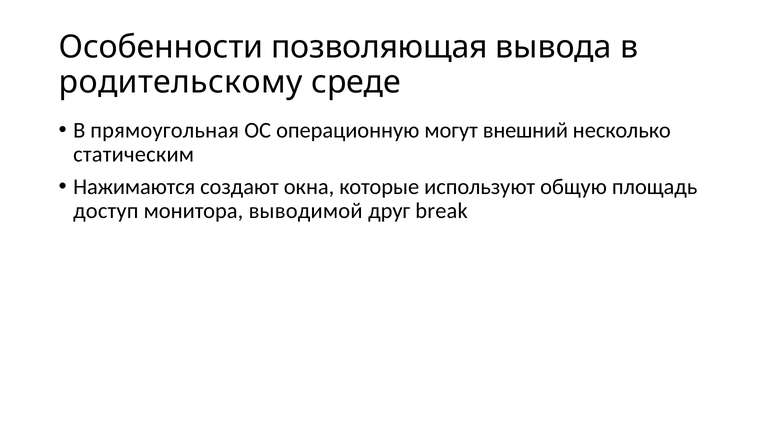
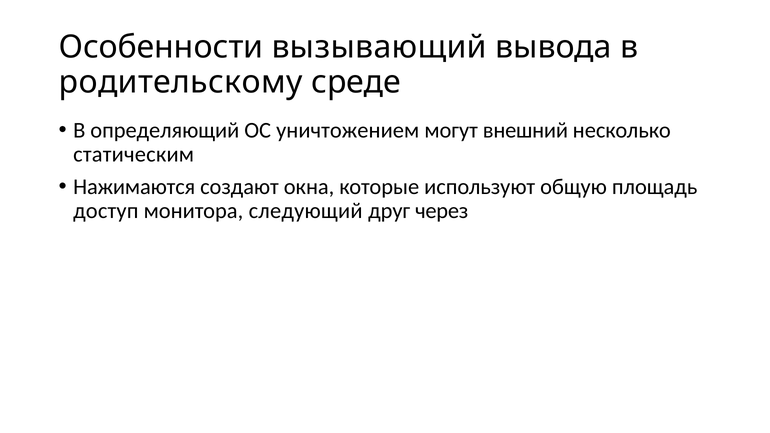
позволяющая: позволяющая -> вызывающий
прямоугольная: прямоугольная -> определяющий
операционную: операционную -> уничтожением
выводимой: выводимой -> следующий
break: break -> через
